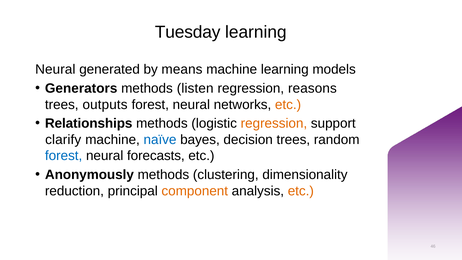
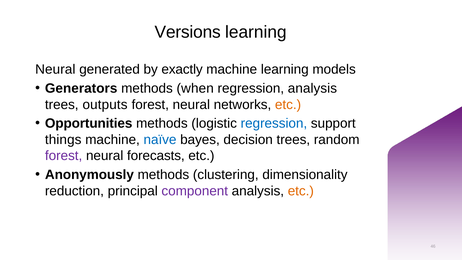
Tuesday: Tuesday -> Versions
means: means -> exactly
listen: listen -> when
regression reasons: reasons -> analysis
Relationships: Relationships -> Opportunities
regression at (274, 123) colour: orange -> blue
clarify: clarify -> things
forest at (64, 156) colour: blue -> purple
component colour: orange -> purple
